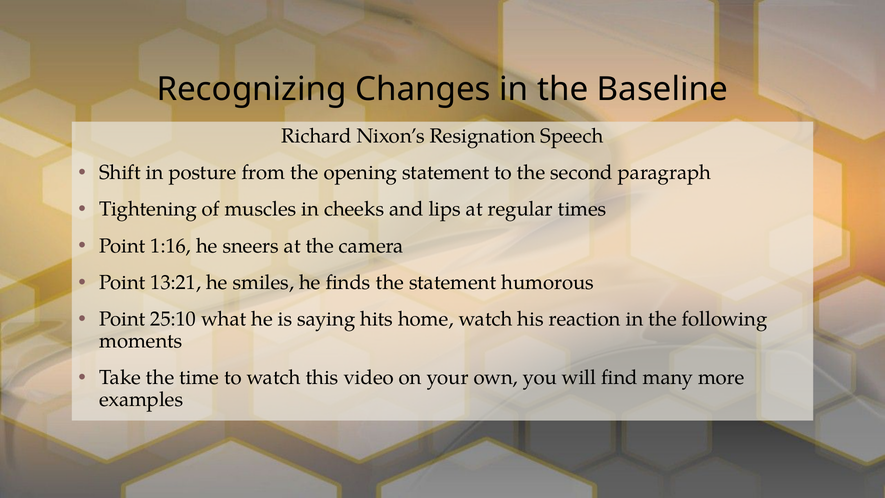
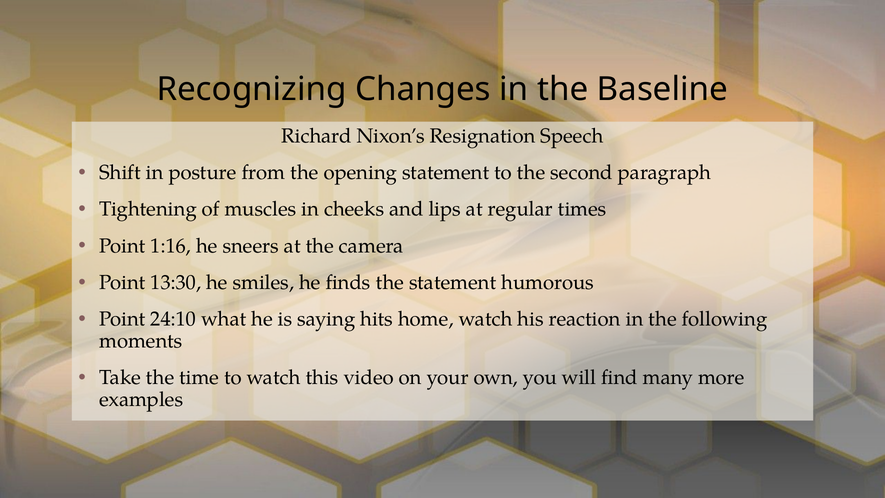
13:21: 13:21 -> 13:30
25:10: 25:10 -> 24:10
